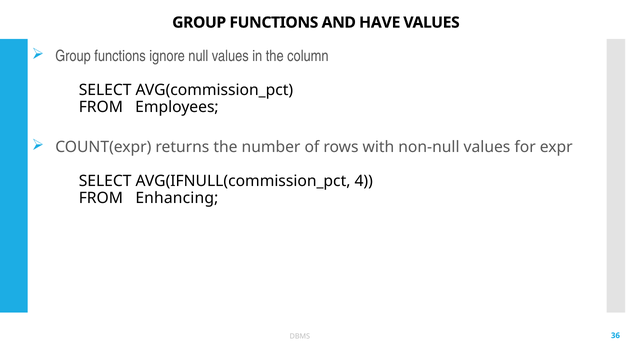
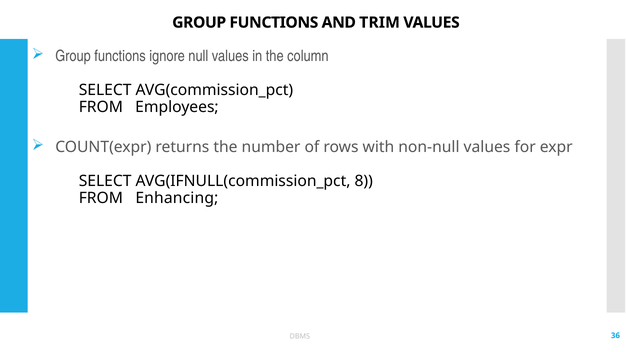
HAVE: HAVE -> TRIM
4: 4 -> 8
